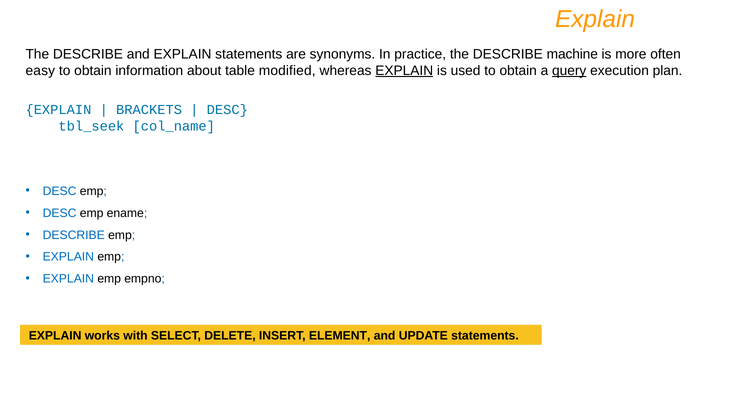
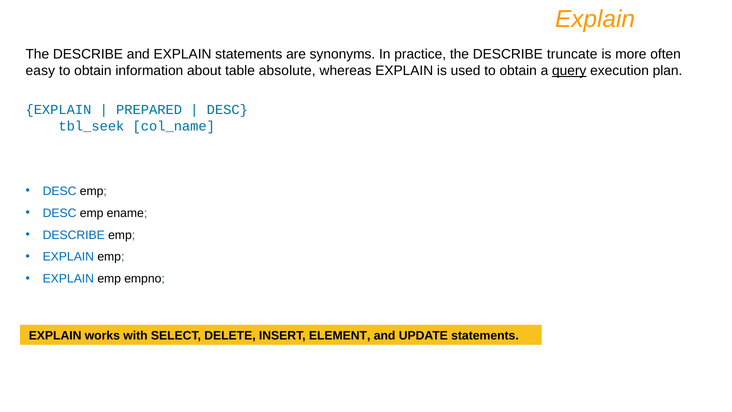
machine: machine -> truncate
modified: modified -> absolute
EXPLAIN at (404, 71) underline: present -> none
BRACKETS: BRACKETS -> PREPARED
